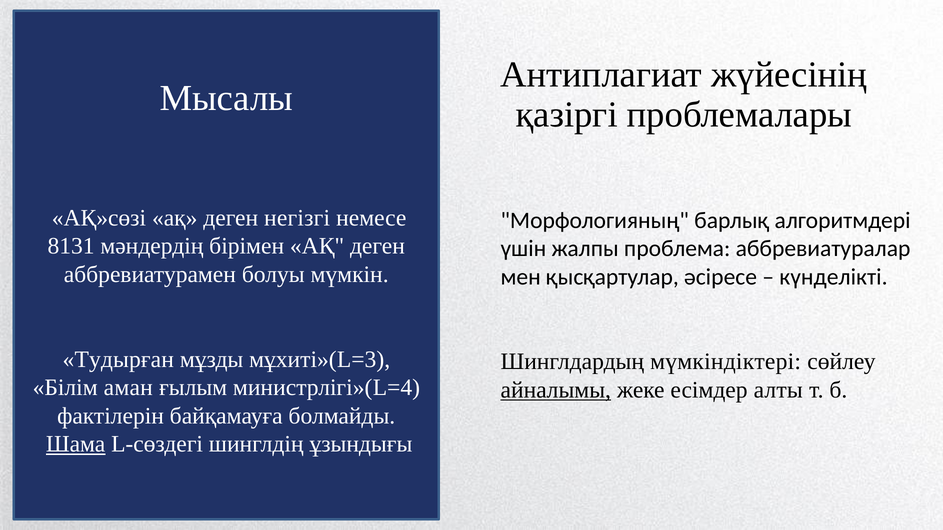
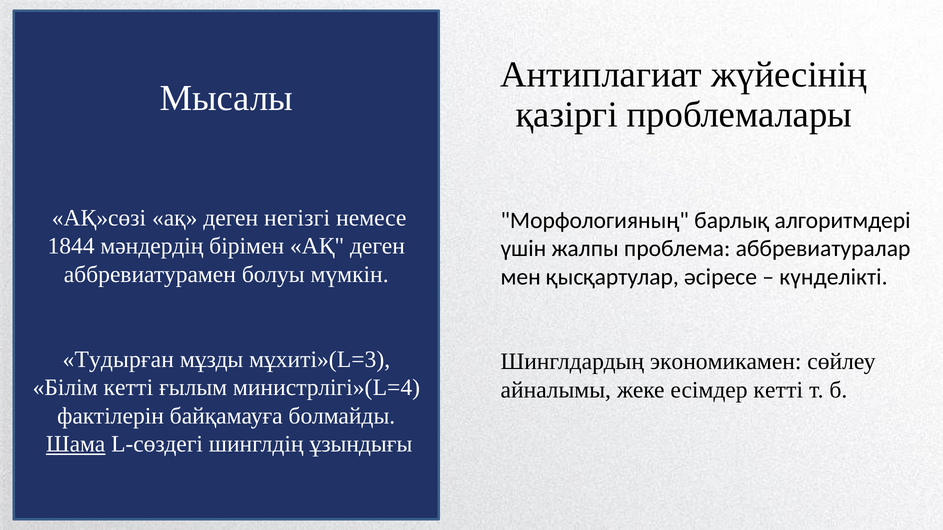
8131: 8131 -> 1844
мүмкіндіктері: мүмкіндіктері -> экономикамен
Білім аман: аман -> кетті
айналымы underline: present -> none
есімдер алты: алты -> кетті
